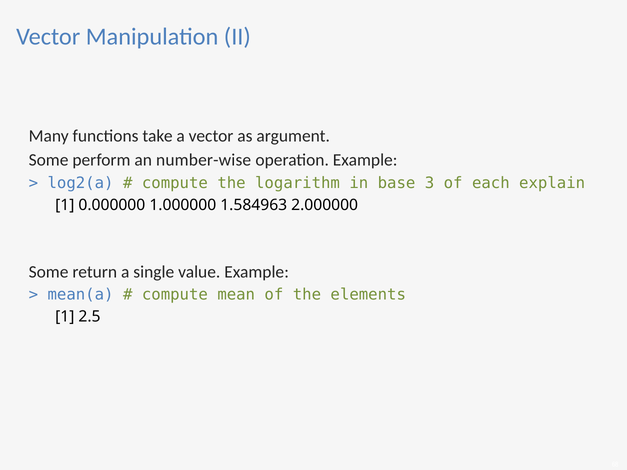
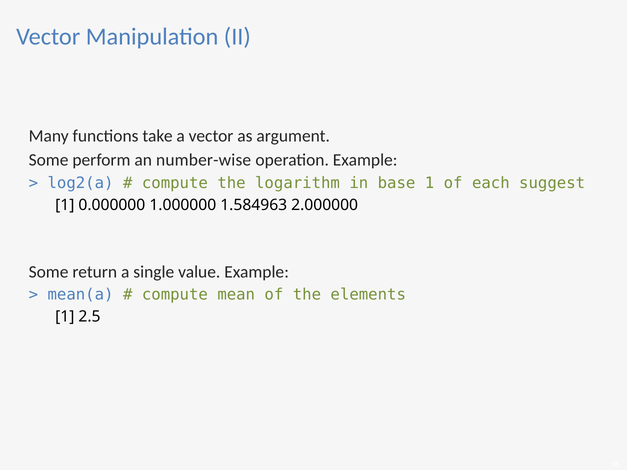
base 3: 3 -> 1
explain: explain -> suggest
